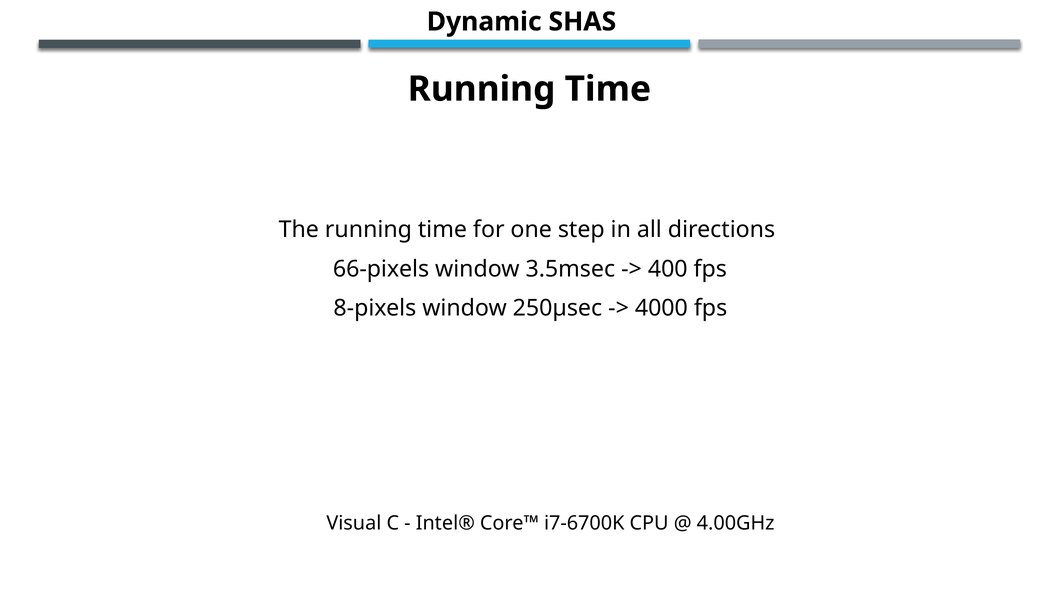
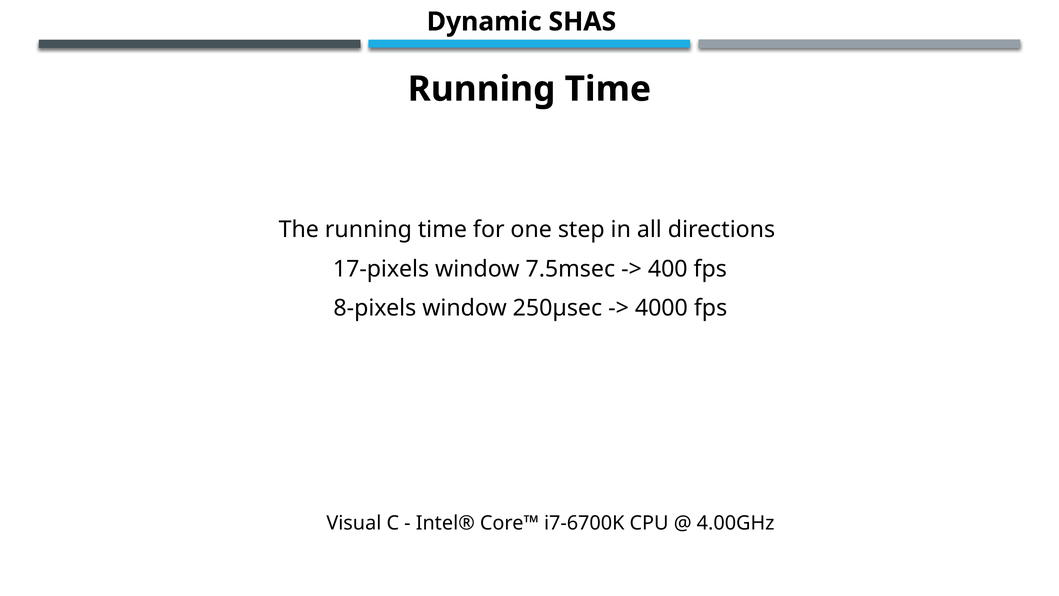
66-pixels: 66-pixels -> 17-pixels
3.5msec: 3.5msec -> 7.5msec
